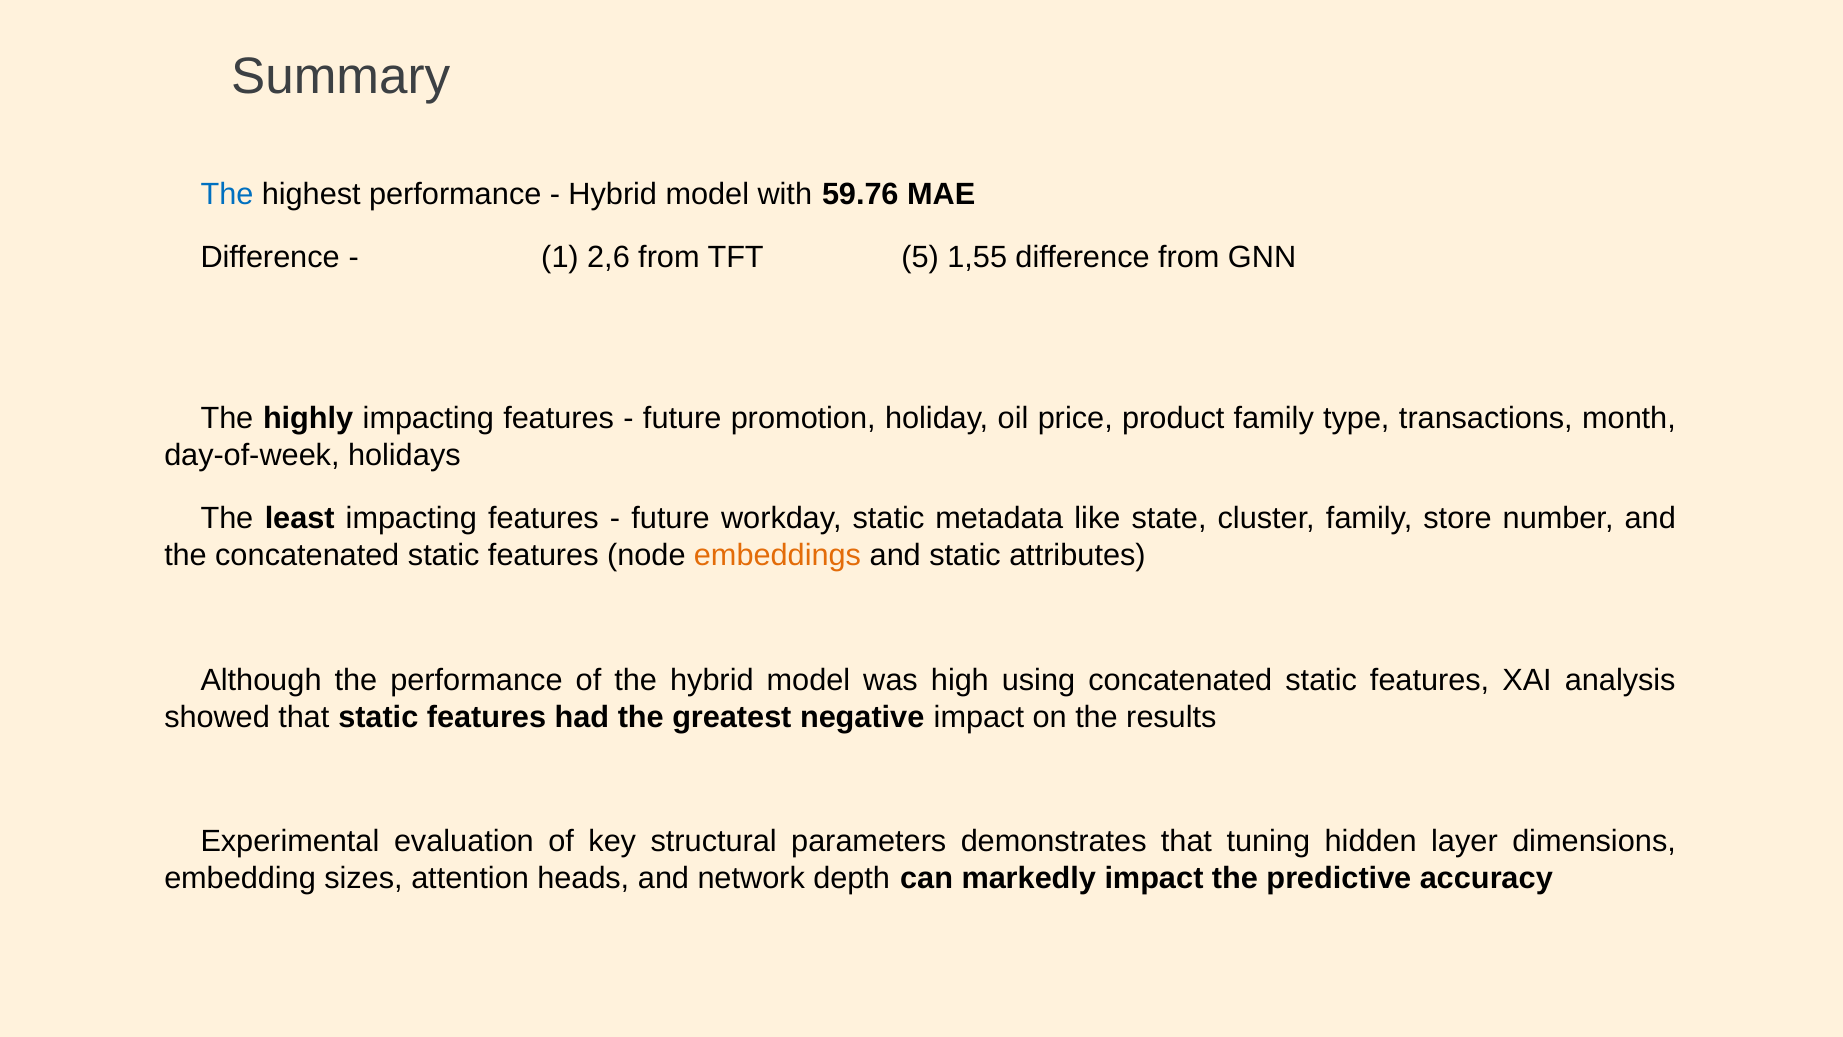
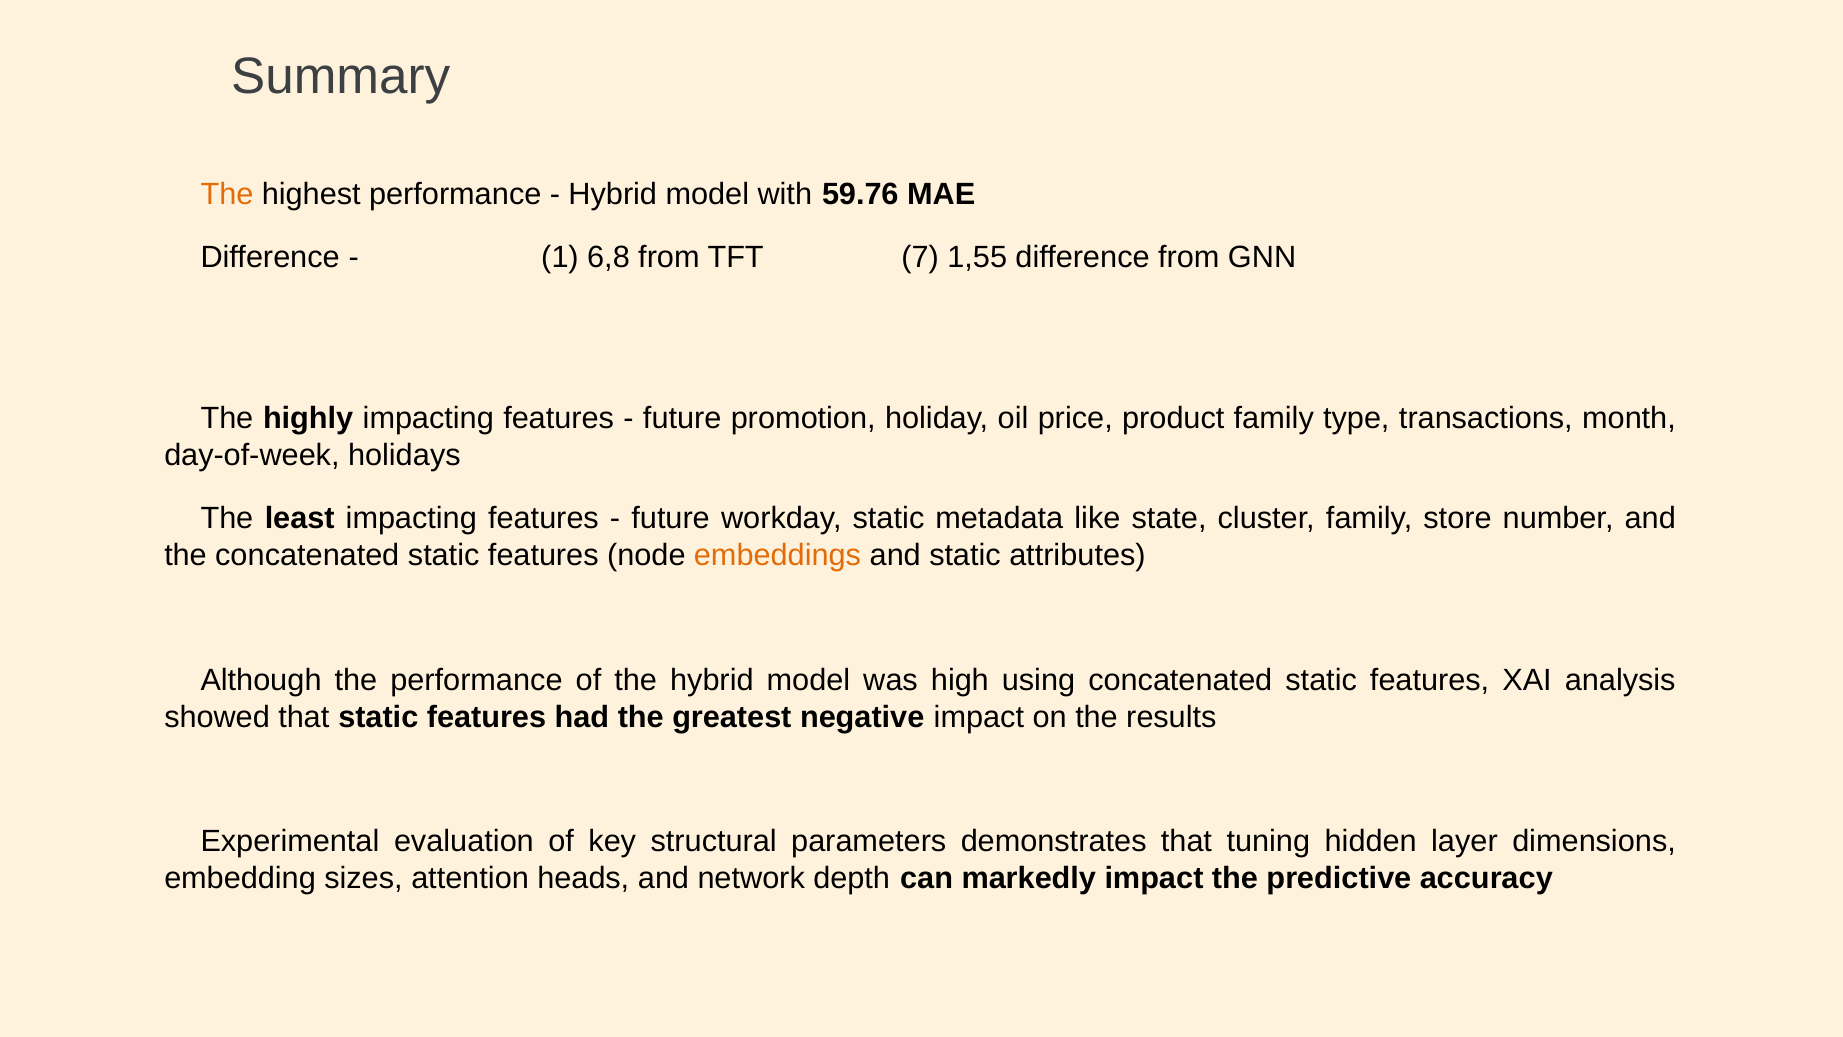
The at (227, 194) colour: blue -> orange
2,6: 2,6 -> 6,8
5: 5 -> 7
